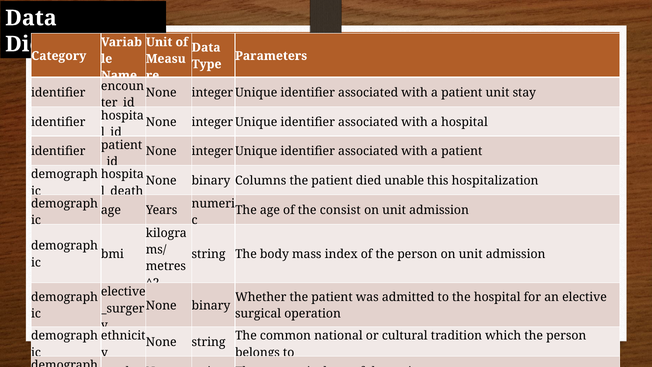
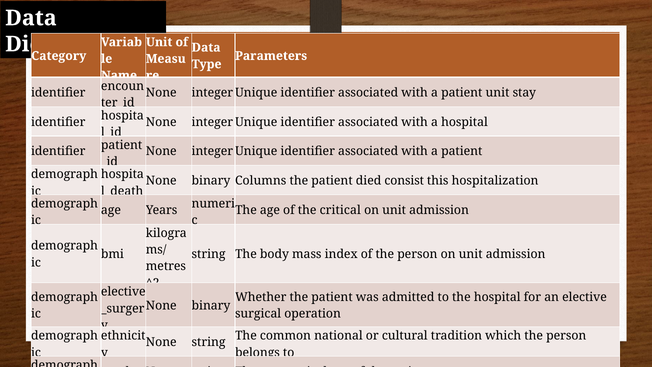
unable: unable -> consist
consist: consist -> critical
